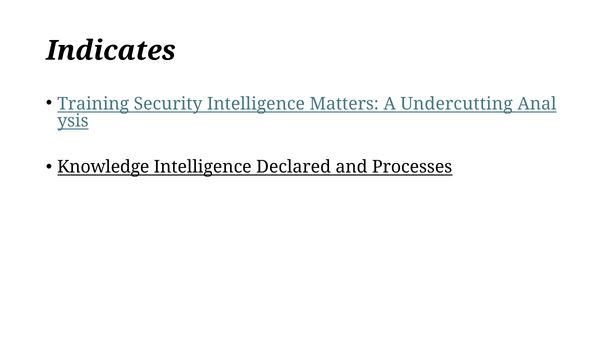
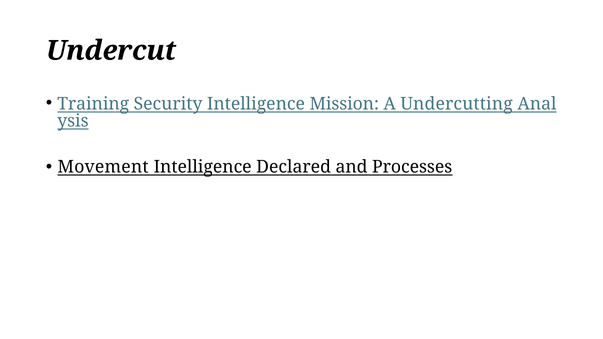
Indicates: Indicates -> Undercut
Matters: Matters -> Mission
Knowledge: Knowledge -> Movement
